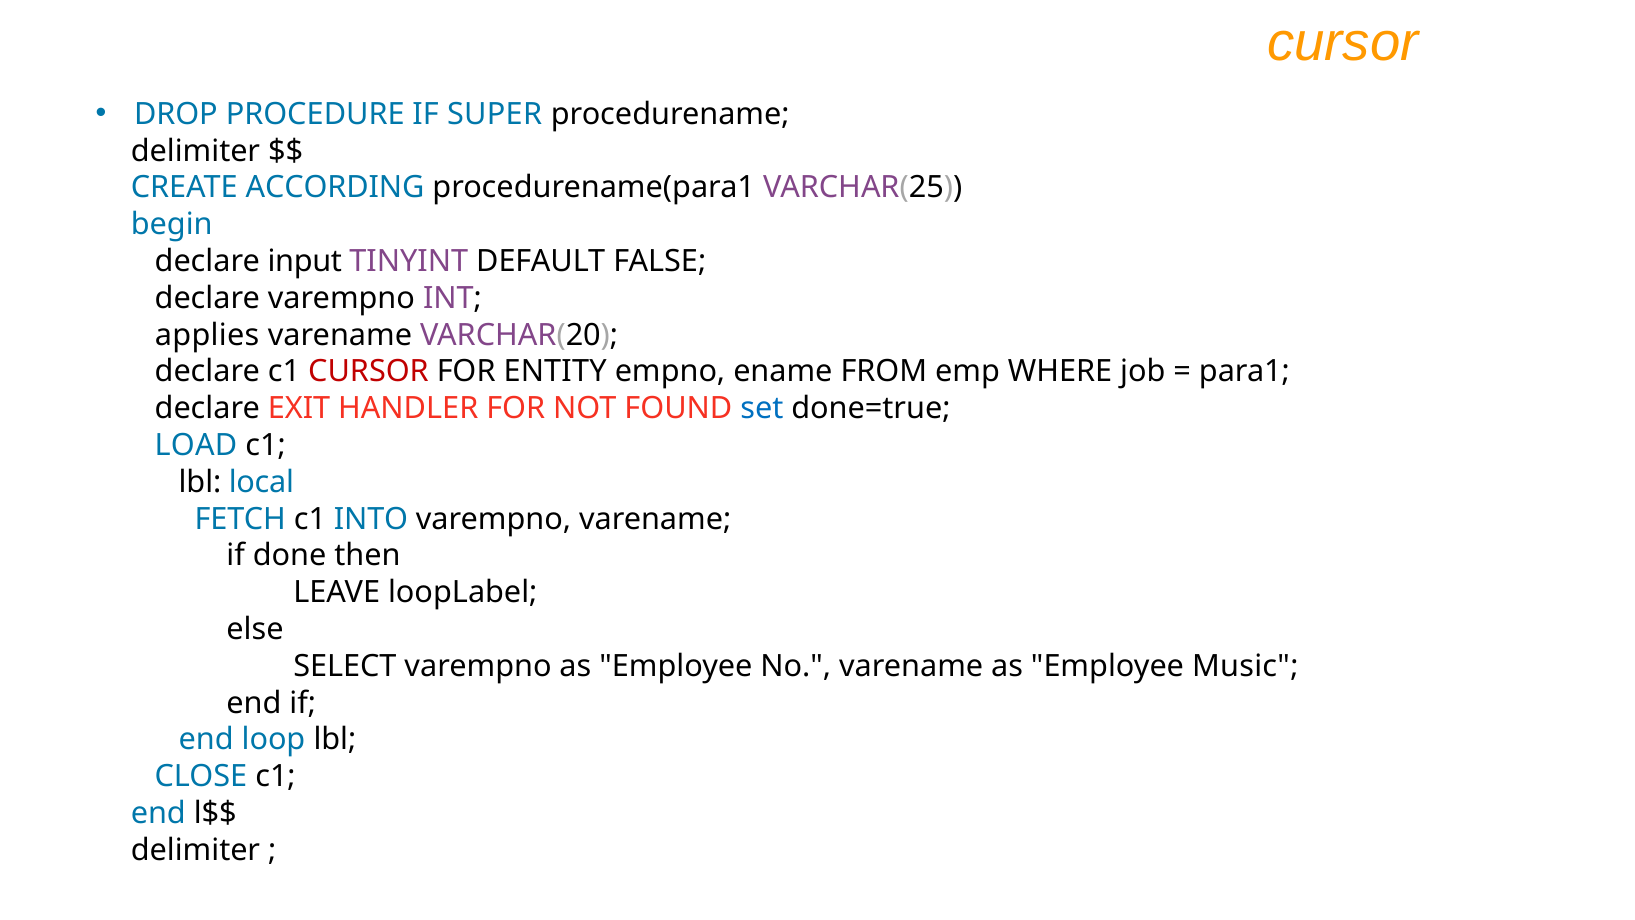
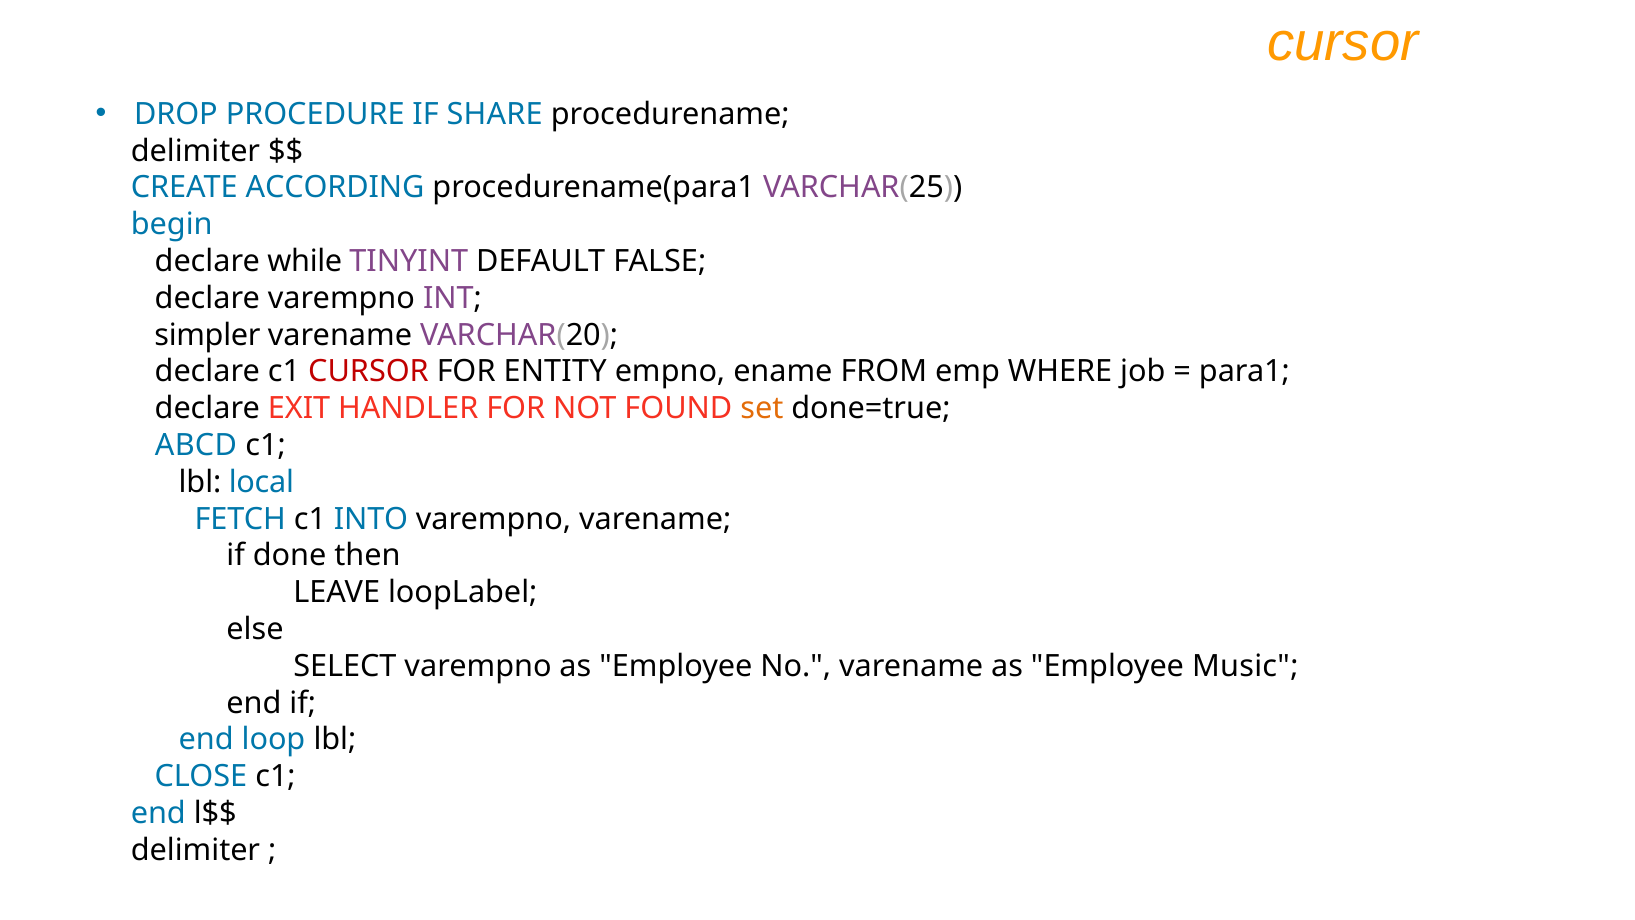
SUPER: SUPER -> SHARE
input: input -> while
applies: applies -> simpler
set colour: blue -> orange
LOAD: LOAD -> ABCD
